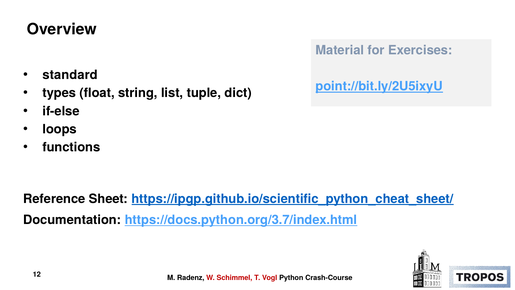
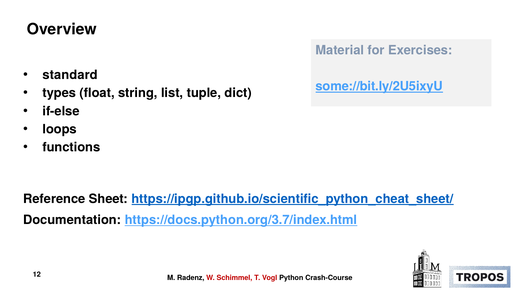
point://bit.ly/2U5ixyU: point://bit.ly/2U5ixyU -> some://bit.ly/2U5ixyU
